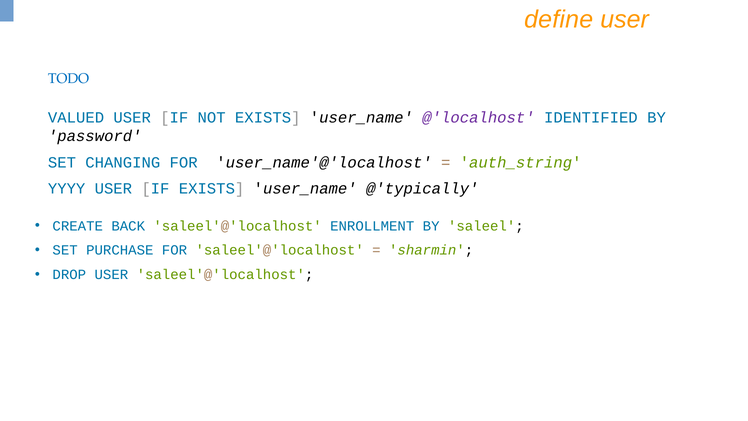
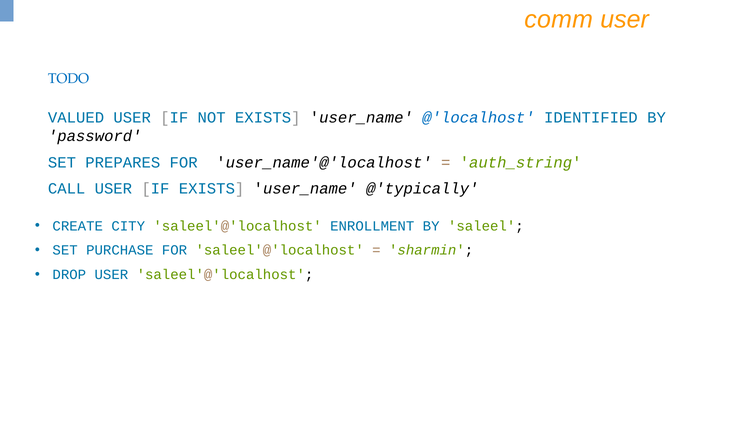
define: define -> comm
@'localhost colour: purple -> blue
CHANGING: CHANGING -> PREPARES
YYYY: YYYY -> CALL
BACK: BACK -> CITY
